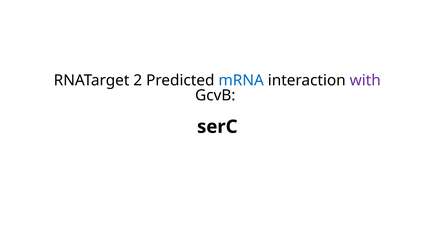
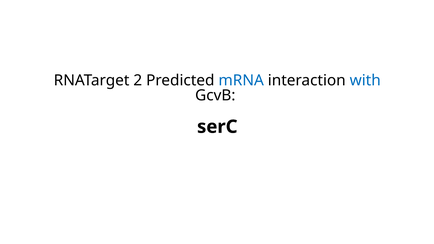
with colour: purple -> blue
